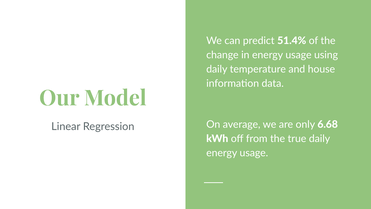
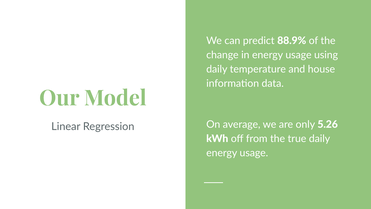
51.4%: 51.4% -> 88.9%
6.68: 6.68 -> 5.26
